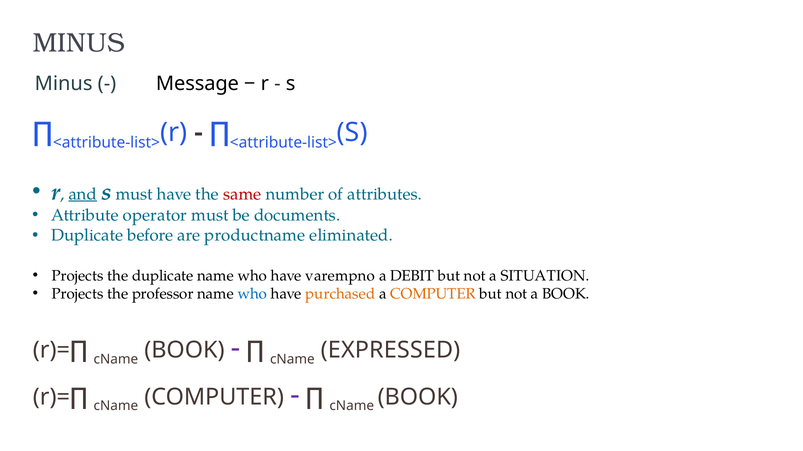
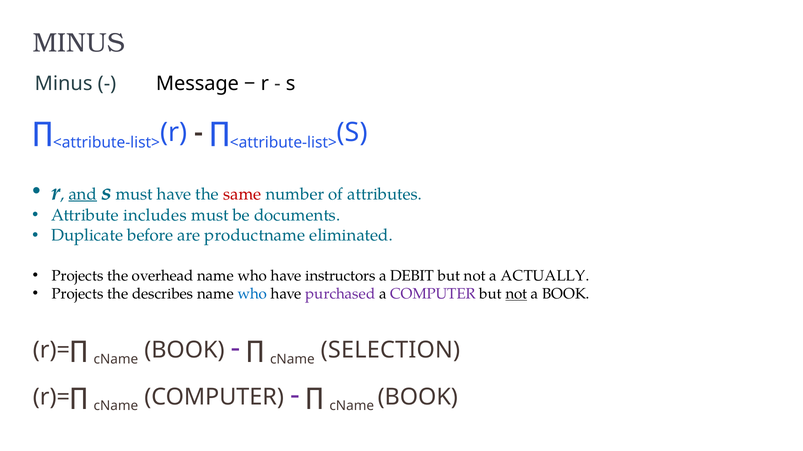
operator: operator -> includes
the duplicate: duplicate -> overhead
varempno: varempno -> instructors
SITUATION: SITUATION -> ACTUALLY
professor: professor -> describes
purchased colour: orange -> purple
COMPUTER at (433, 294) colour: orange -> purple
not at (516, 294) underline: none -> present
EXPRESSED: EXPRESSED -> SELECTION
